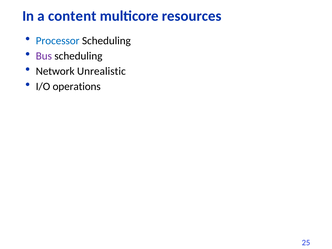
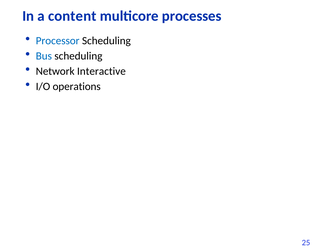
resources: resources -> processes
Bus colour: purple -> blue
Unrealistic: Unrealistic -> Interactive
